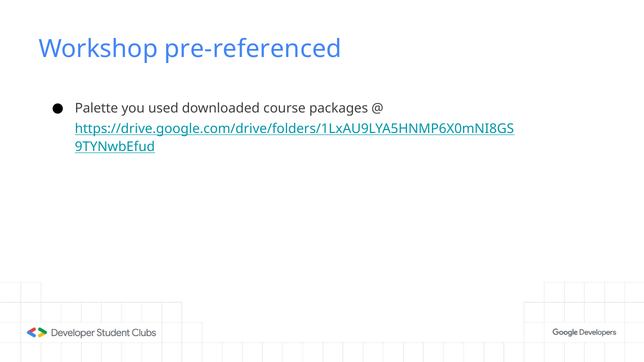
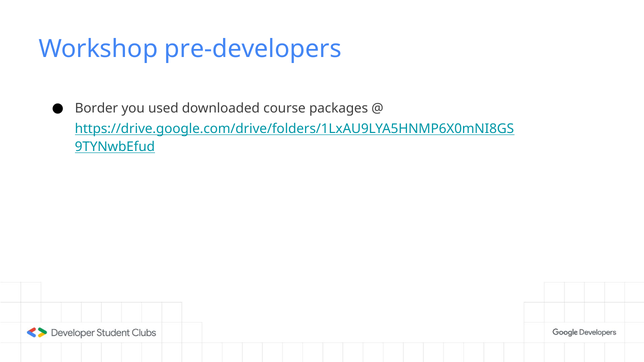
pre-referenced: pre-referenced -> pre-developers
Palette: Palette -> Border
